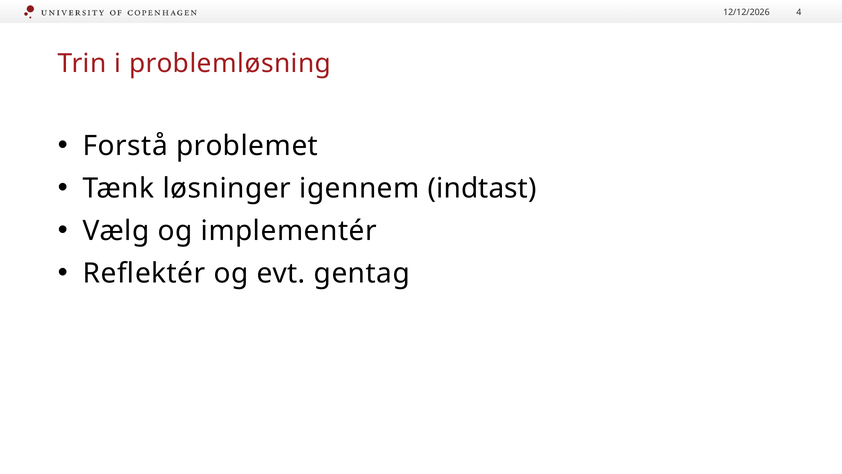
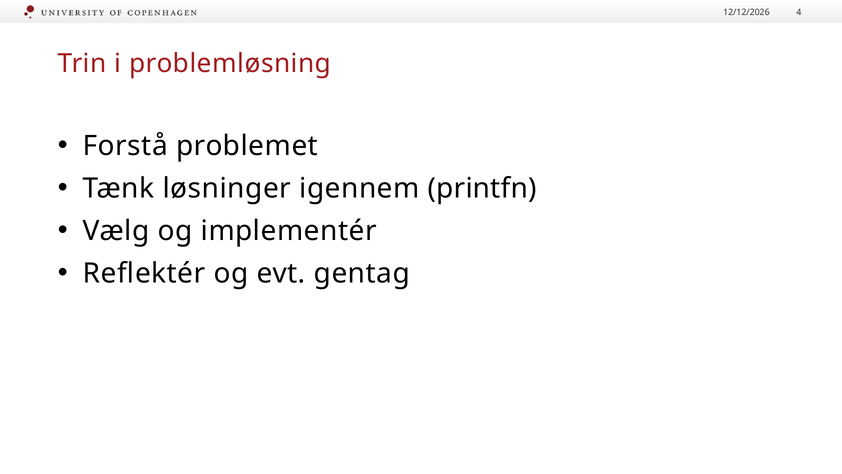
indtast: indtast -> printfn
